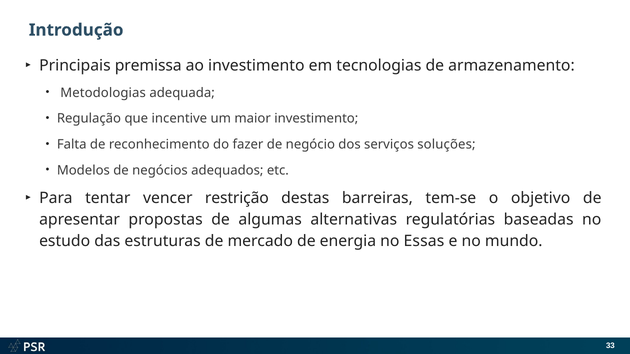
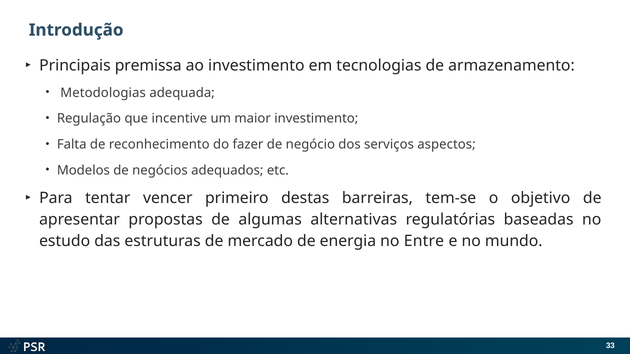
soluções: soluções -> aspectos
restrição: restrição -> primeiro
Essas: Essas -> Entre
